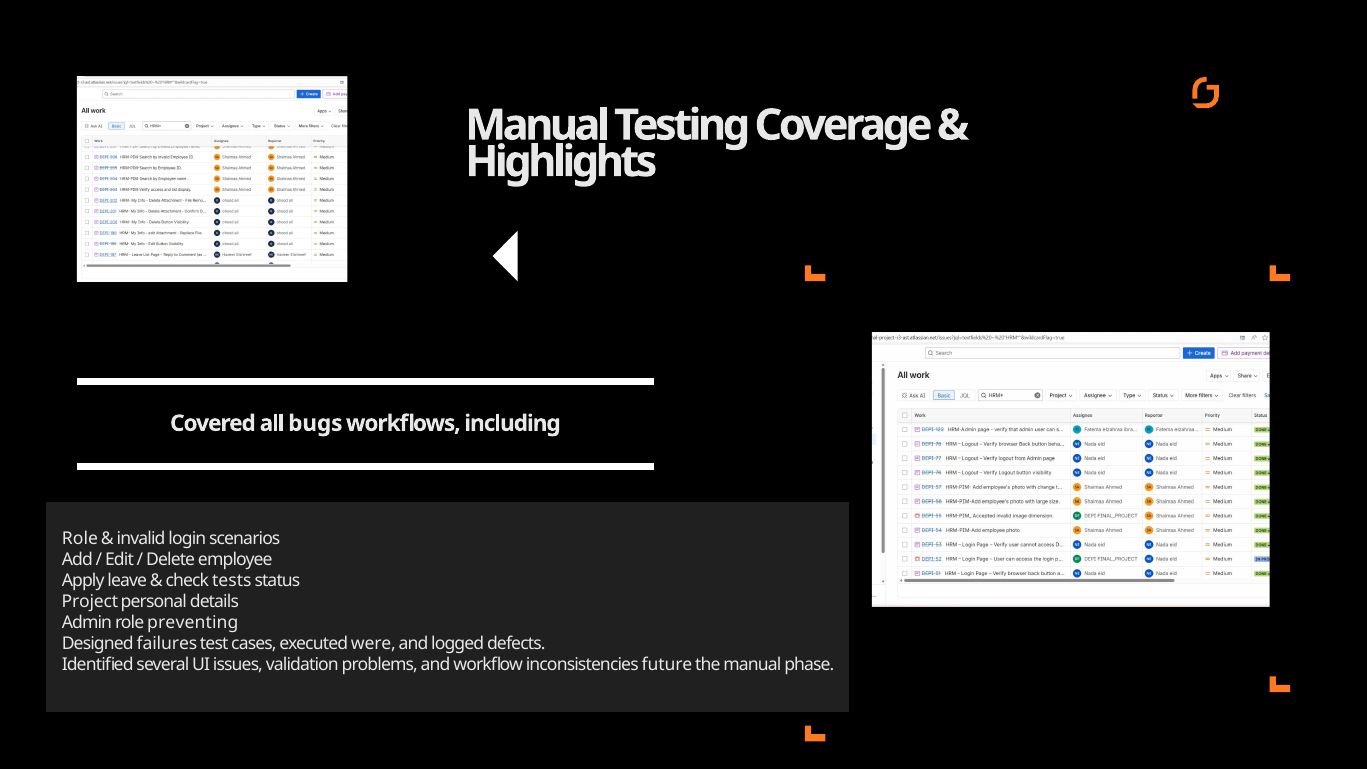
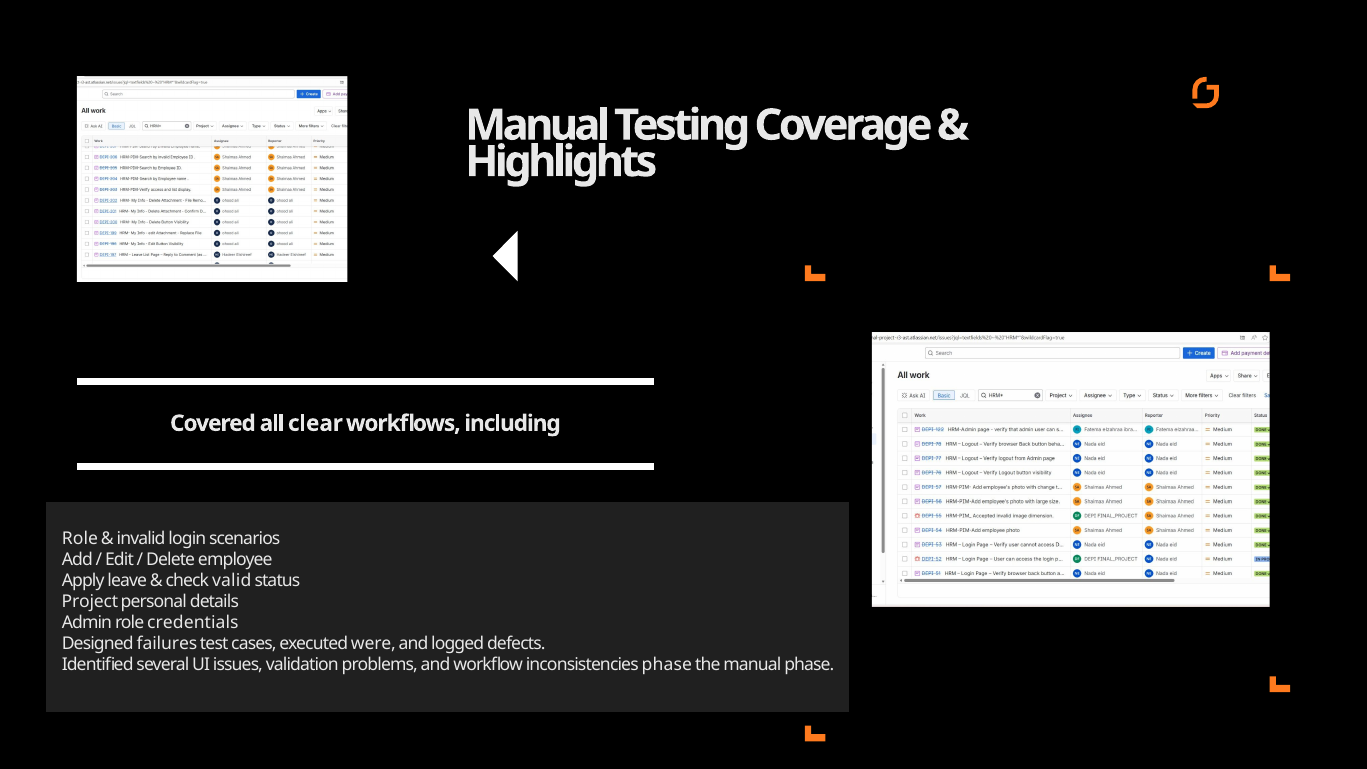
bugs: bugs -> clear
tests: tests -> valid
preventing: preventing -> credentials
inconsistencies future: future -> phase
